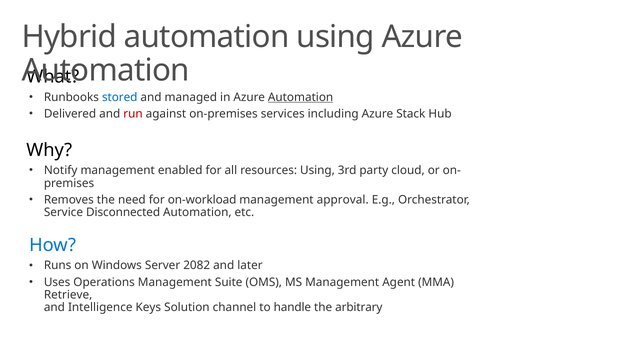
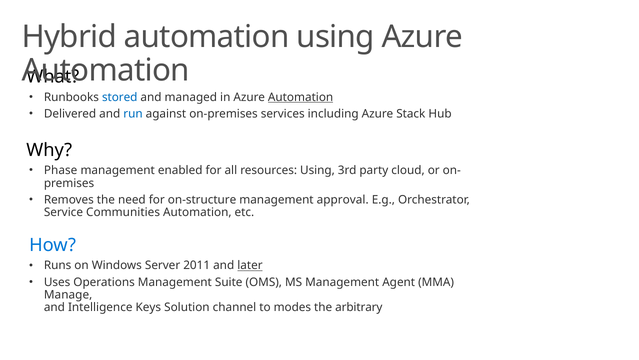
run colour: red -> blue
Notify: Notify -> Phase
on-workload: on-workload -> on-structure
Disconnected: Disconnected -> Communities
2082: 2082 -> 2011
later underline: none -> present
Retrieve: Retrieve -> Manage
handle: handle -> modes
